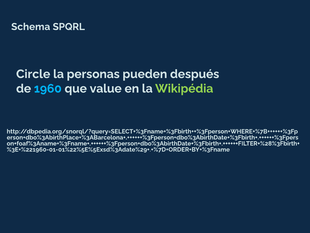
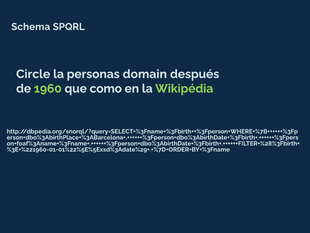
pueden: pueden -> domain
1960 colour: light blue -> light green
value: value -> como
